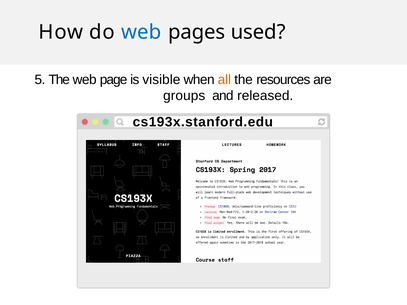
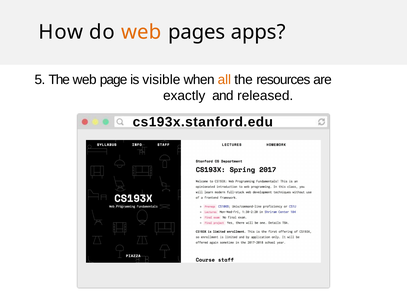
web at (141, 32) colour: blue -> orange
used: used -> apps
groups: groups -> exactly
